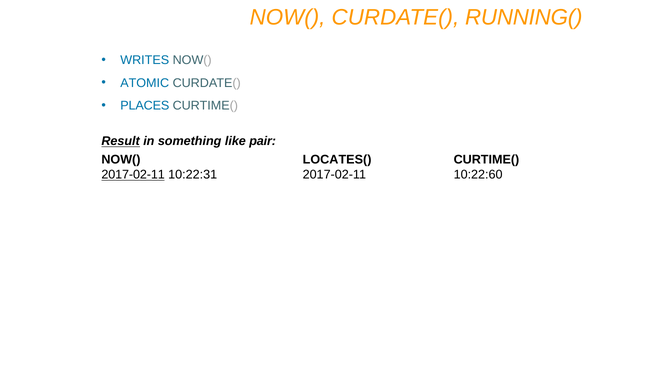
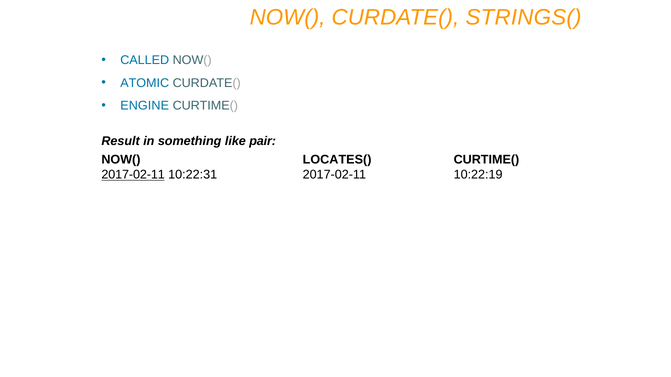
RUNNING(: RUNNING( -> STRINGS(
WRITES: WRITES -> CALLED
PLACES: PLACES -> ENGINE
Result underline: present -> none
10:22:60: 10:22:60 -> 10:22:19
